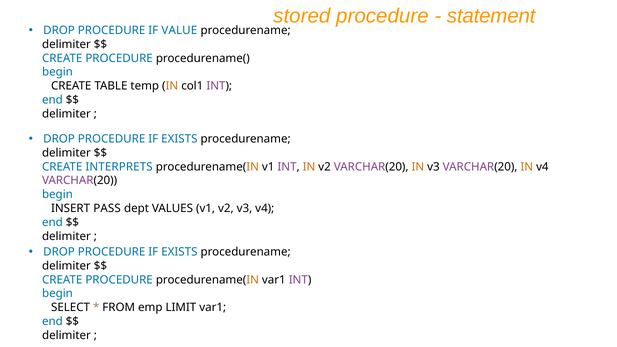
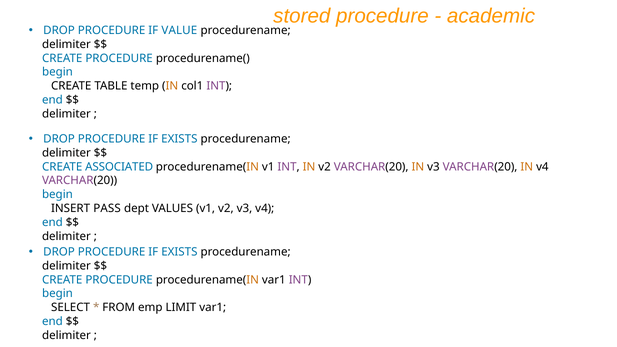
statement: statement -> academic
INTERPRETS: INTERPRETS -> ASSOCIATED
